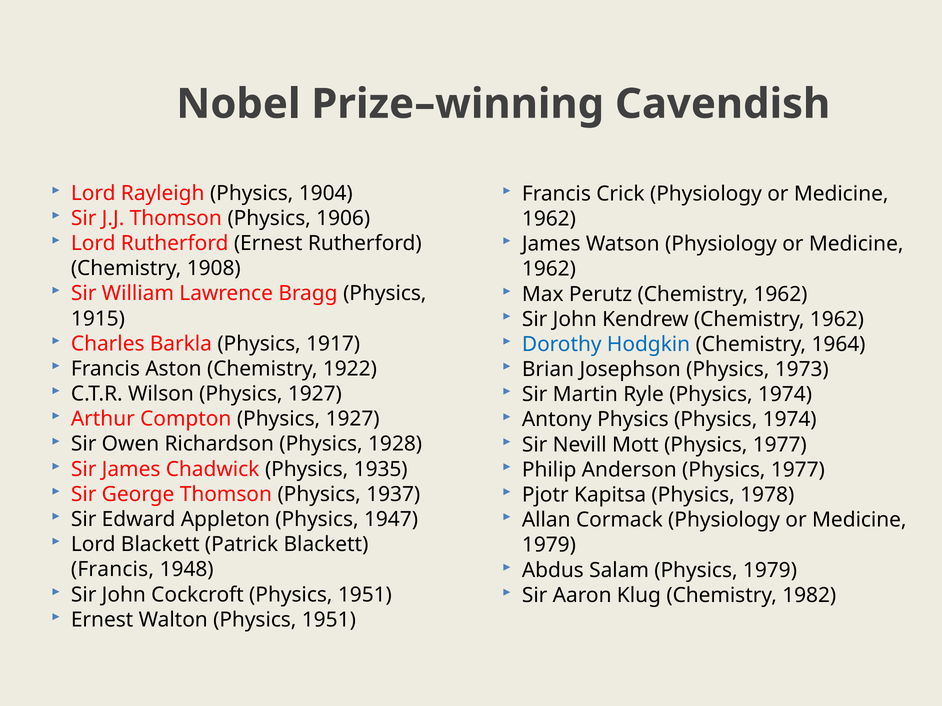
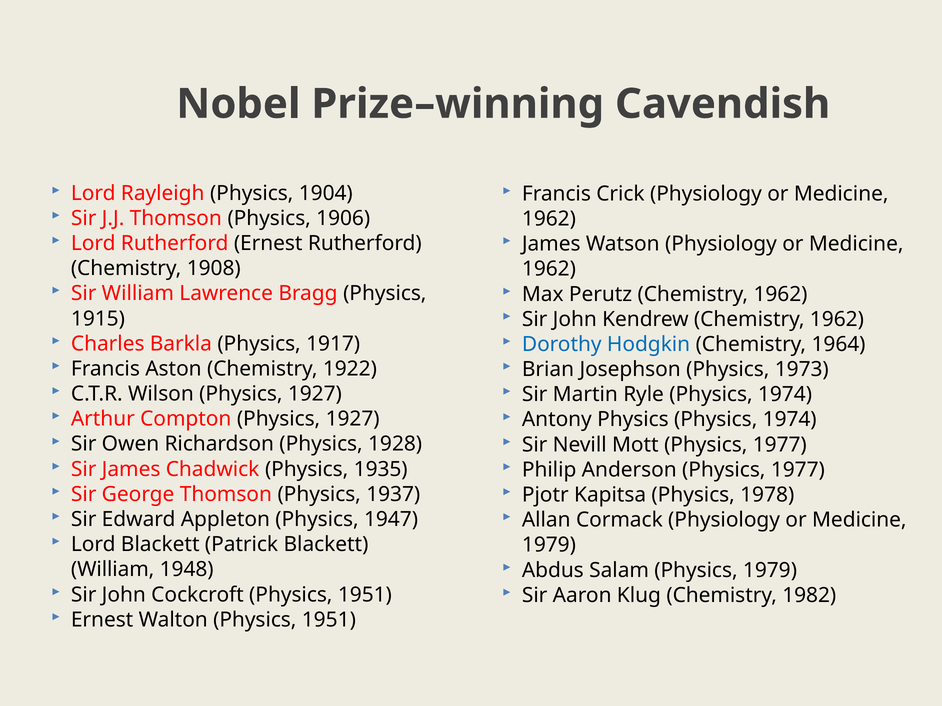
Francis at (113, 570): Francis -> William
